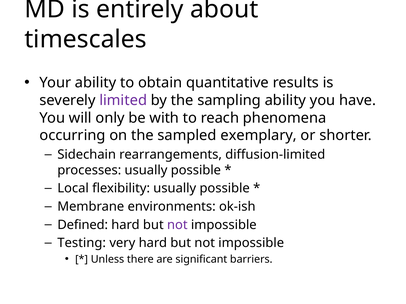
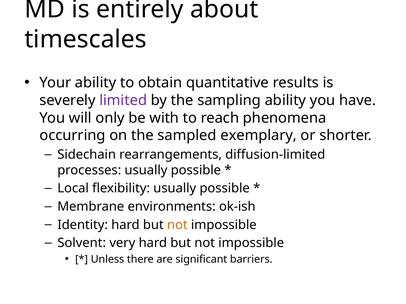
Defined: Defined -> Identity
not at (177, 225) colour: purple -> orange
Testing: Testing -> Solvent
